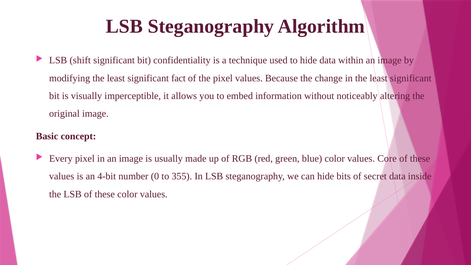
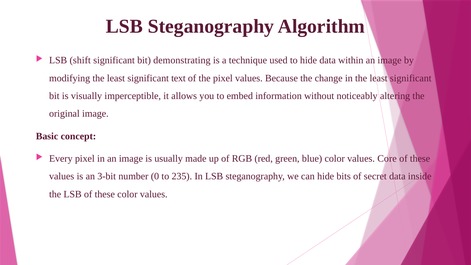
confidentiality: confidentiality -> demonstrating
fact: fact -> text
4-bit: 4-bit -> 3-bit
355: 355 -> 235
